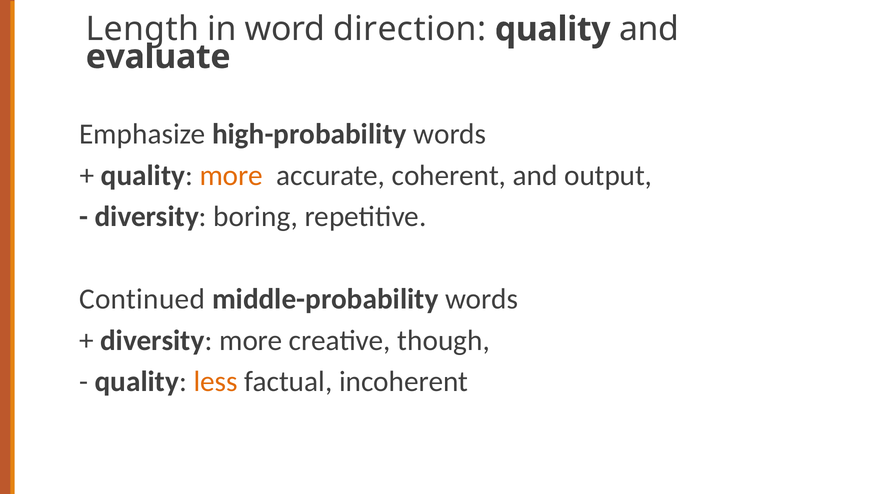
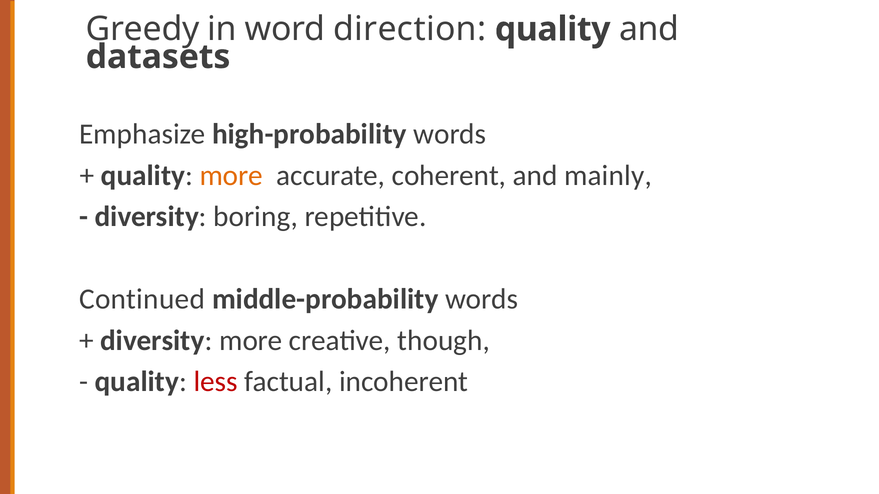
Length: Length -> Greedy
evaluate: evaluate -> datasets
output: output -> mainly
less colour: orange -> red
